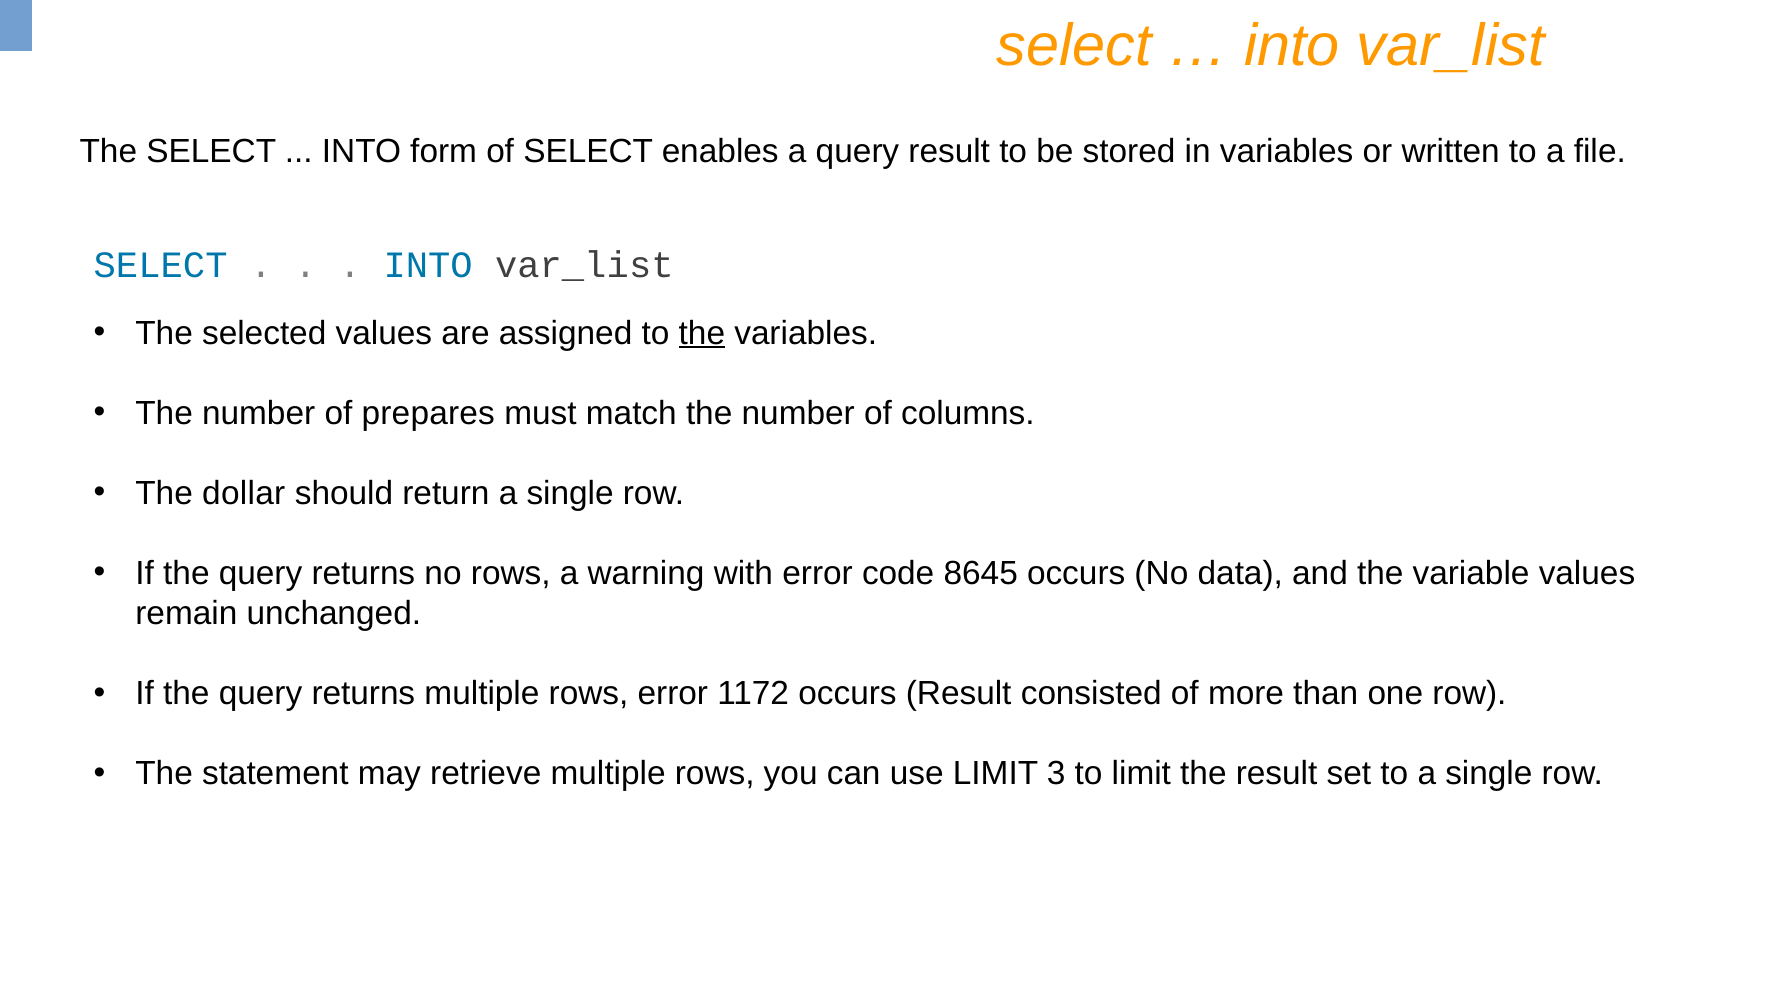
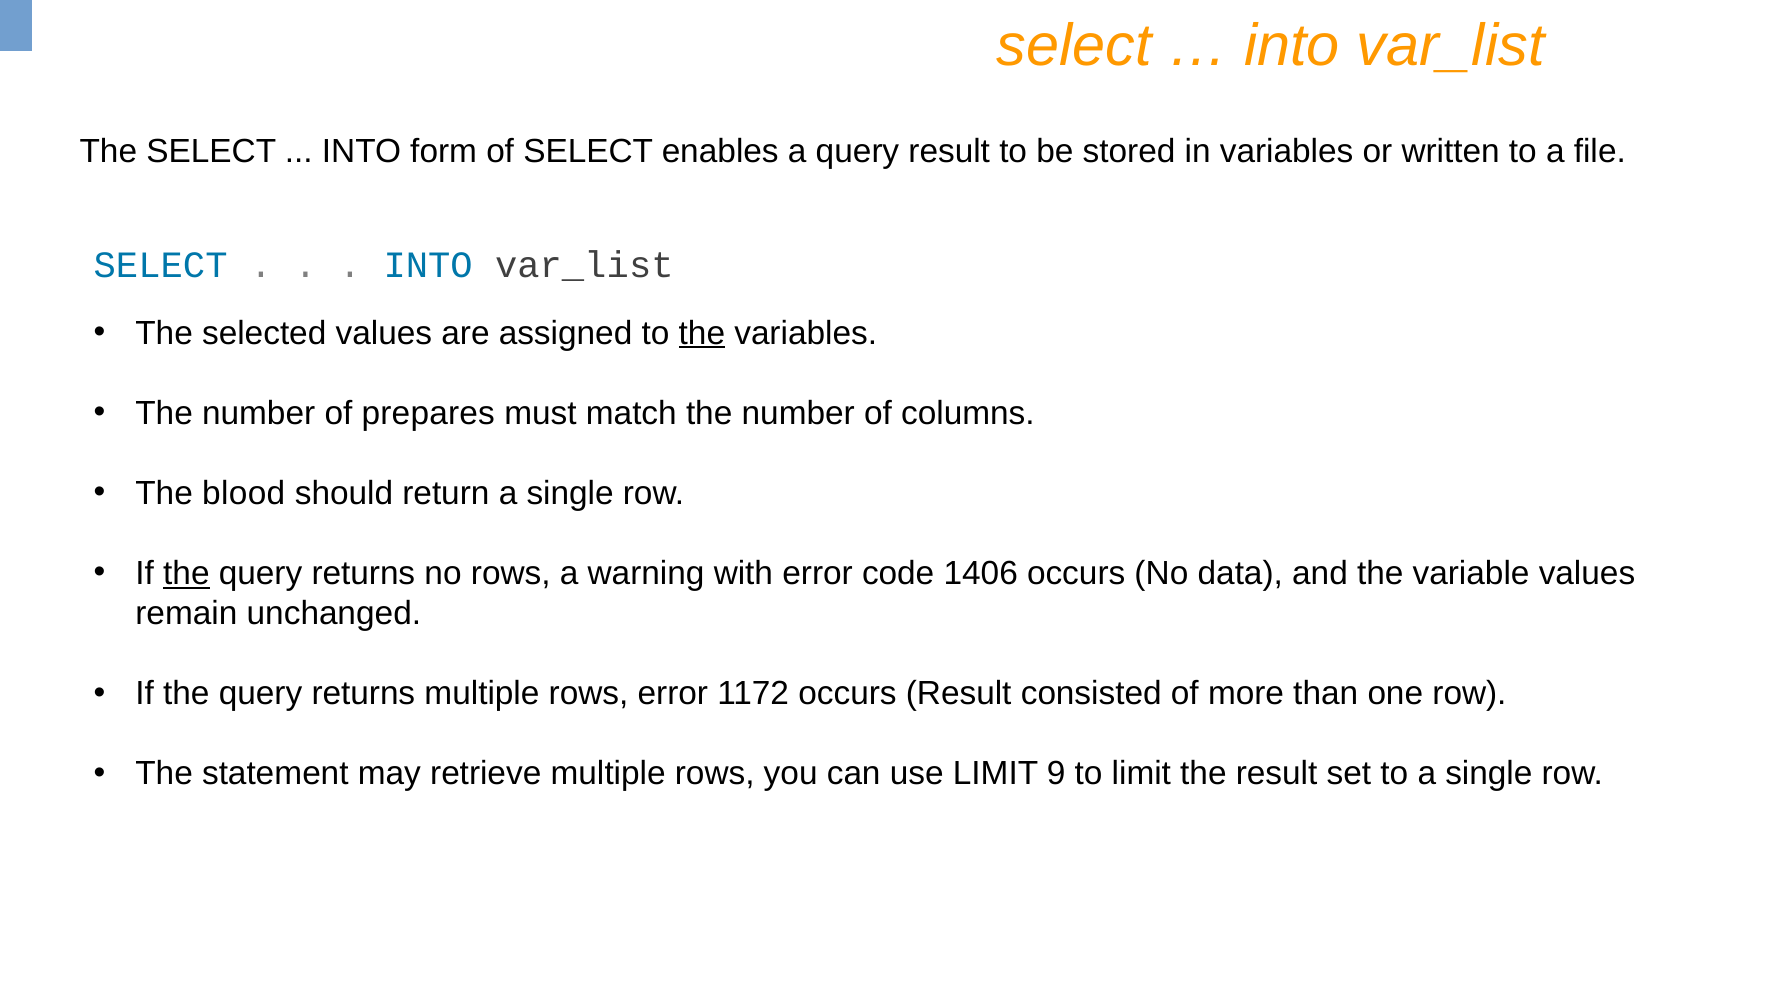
dollar: dollar -> blood
the at (186, 573) underline: none -> present
8645: 8645 -> 1406
3: 3 -> 9
